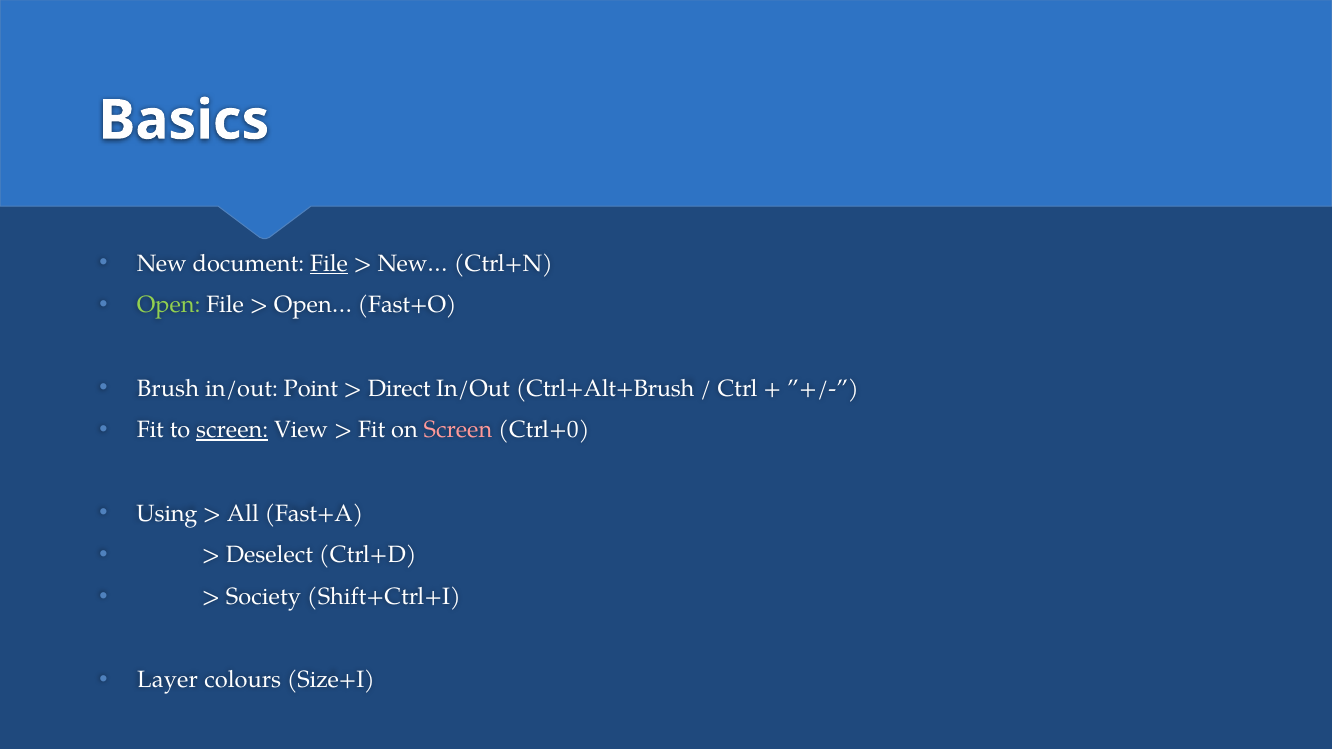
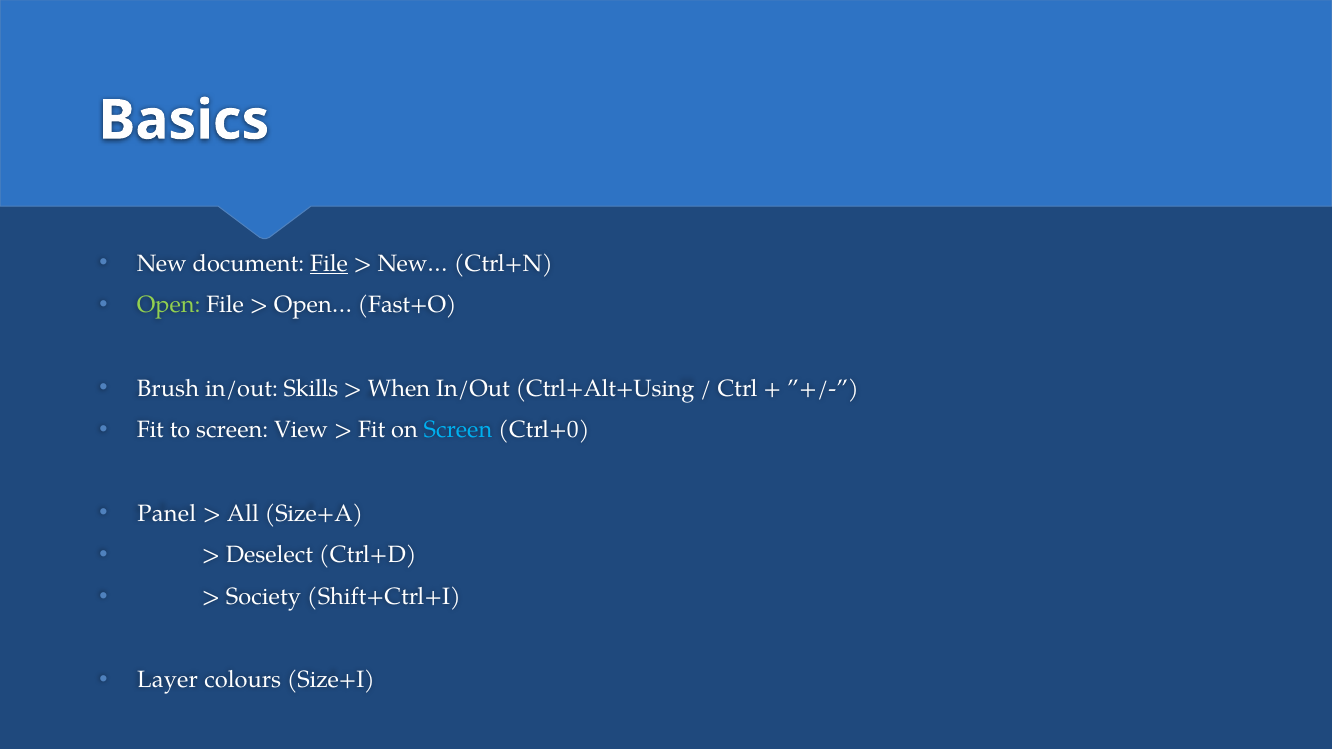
Point: Point -> Skills
Direct: Direct -> When
Ctrl+Alt+Brush: Ctrl+Alt+Brush -> Ctrl+Alt+Using
screen at (232, 430) underline: present -> none
Screen at (458, 430) colour: pink -> light blue
Using: Using -> Panel
Fast+A: Fast+A -> Size+A
